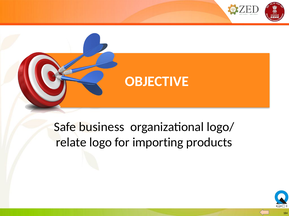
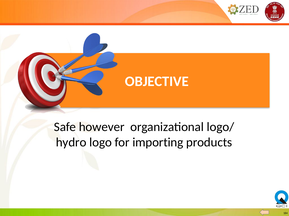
business: business -> however
relate: relate -> hydro
